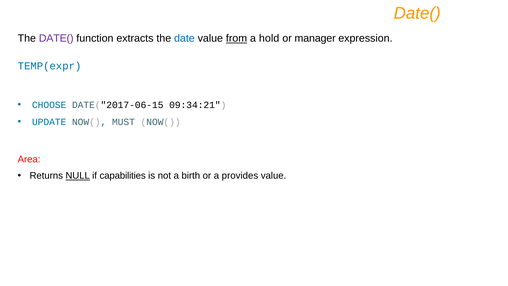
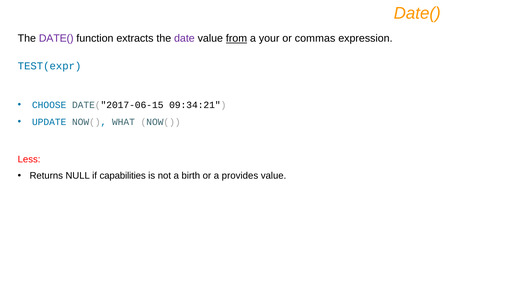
date colour: blue -> purple
hold: hold -> your
manager: manager -> commas
TEMP(expr: TEMP(expr -> TEST(expr
MUST: MUST -> WHAT
Area: Area -> Less
NULL underline: present -> none
